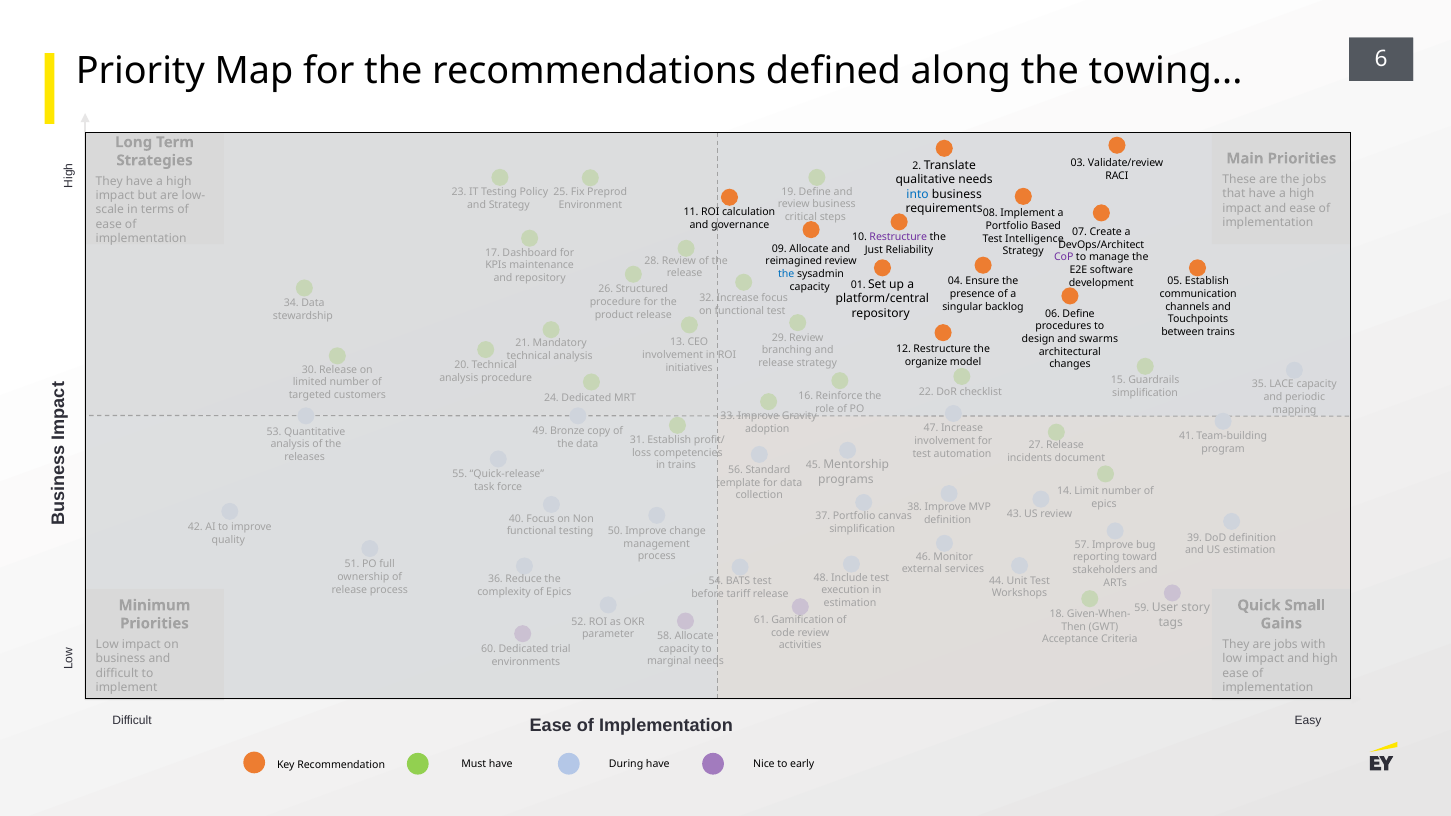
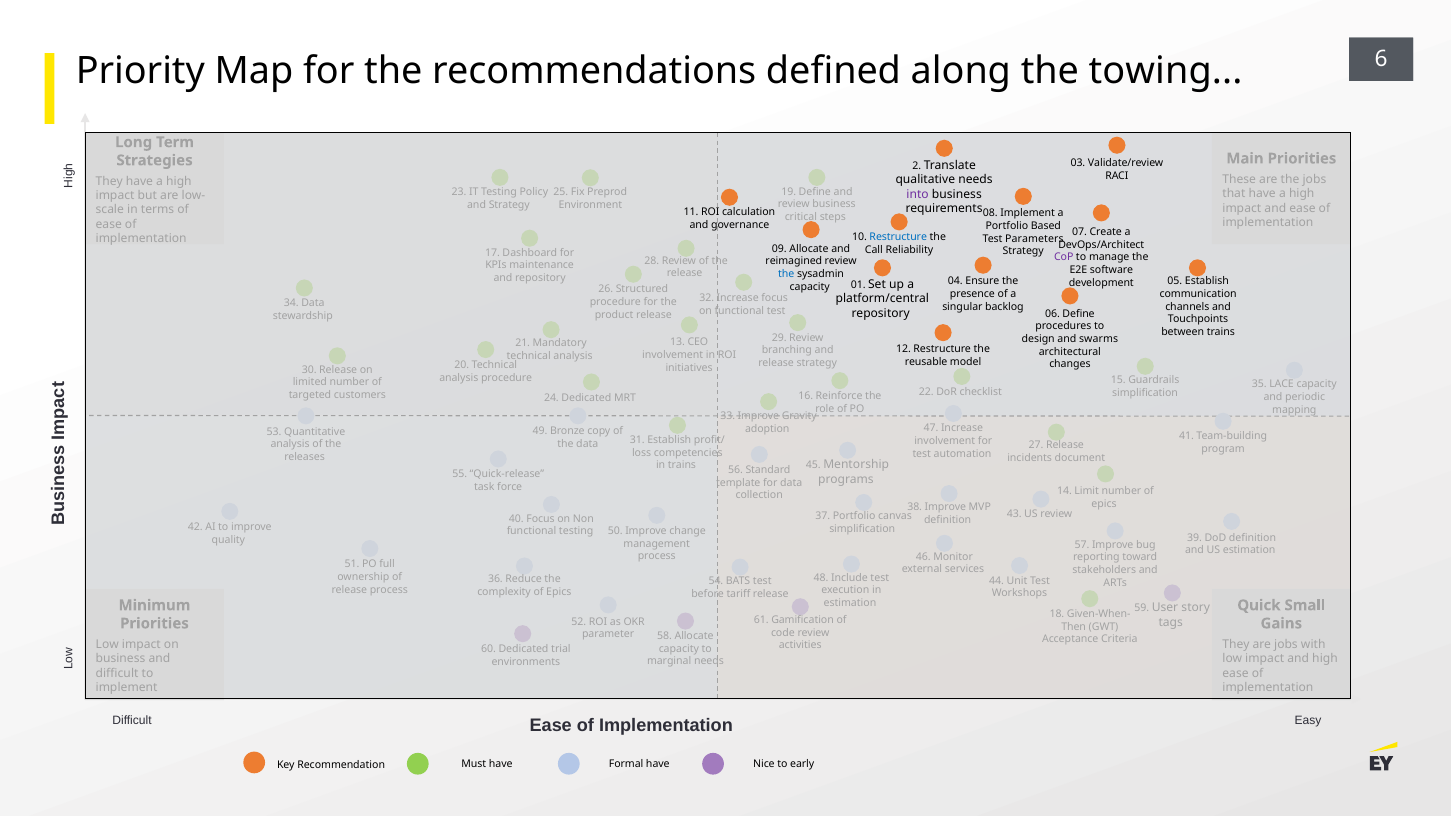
into colour: blue -> purple
Restructure at (898, 237) colour: purple -> blue
Intelligence: Intelligence -> Parameters
Just: Just -> Call
organize: organize -> reusable
During: During -> Formal
